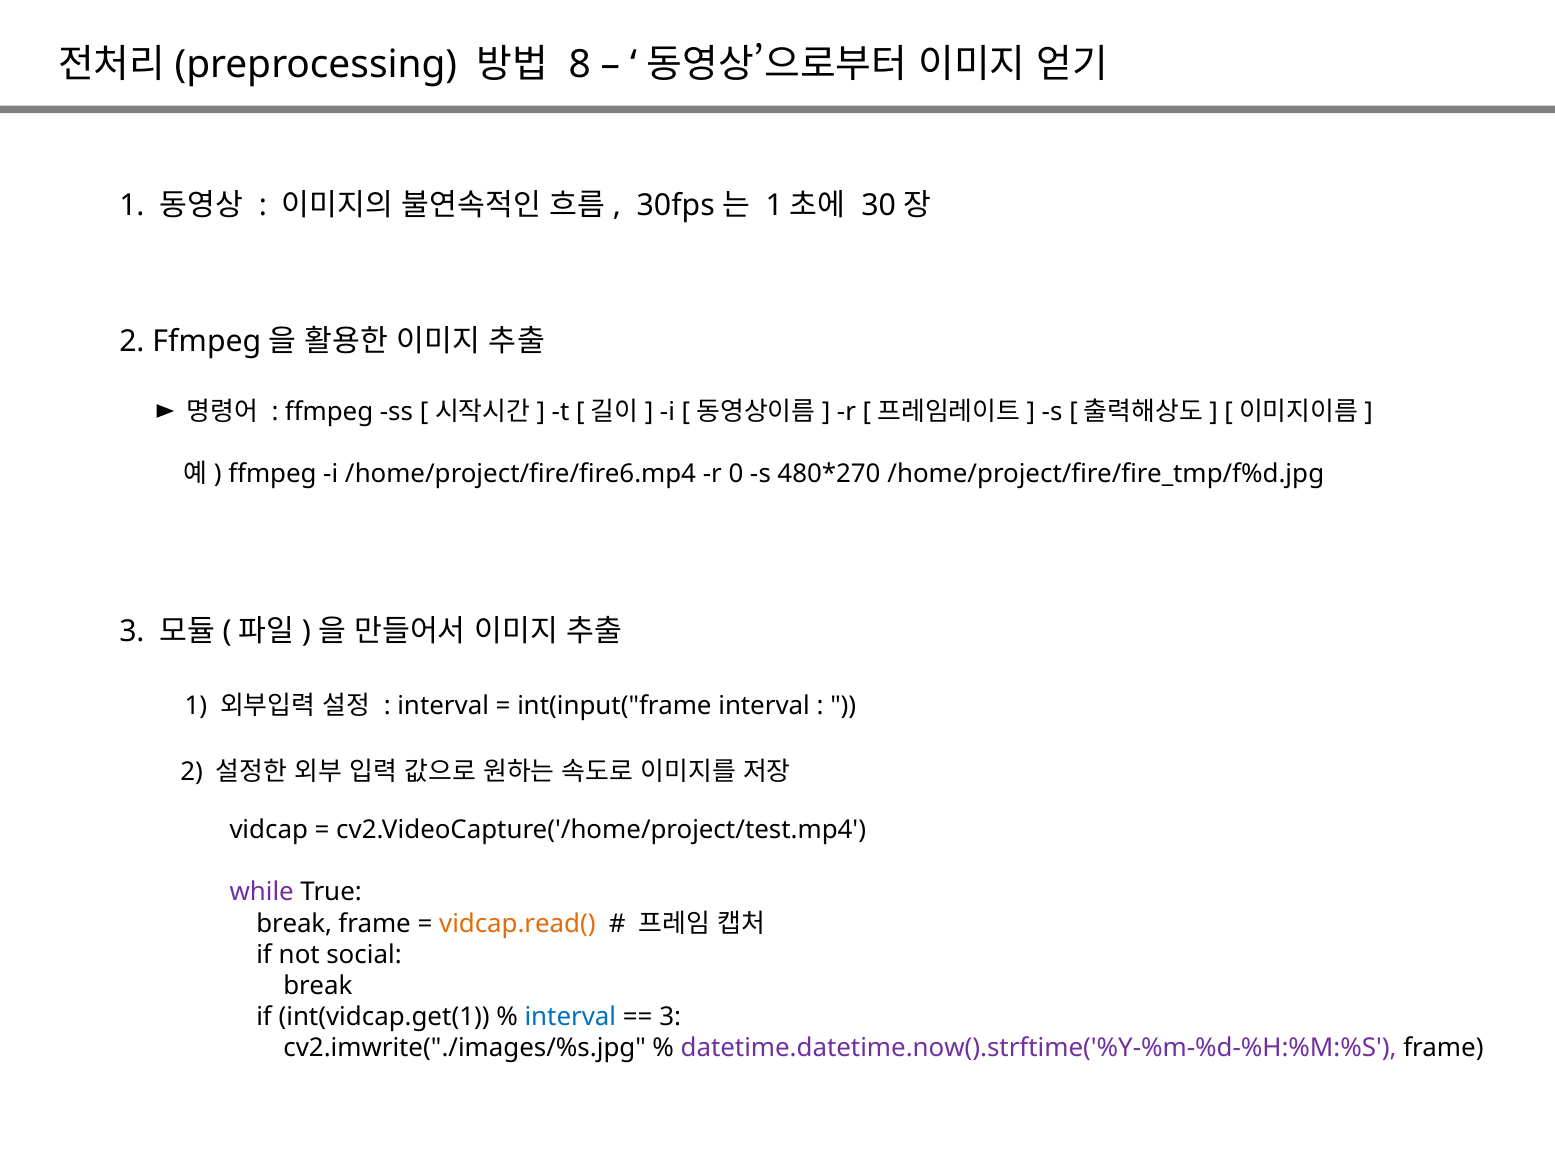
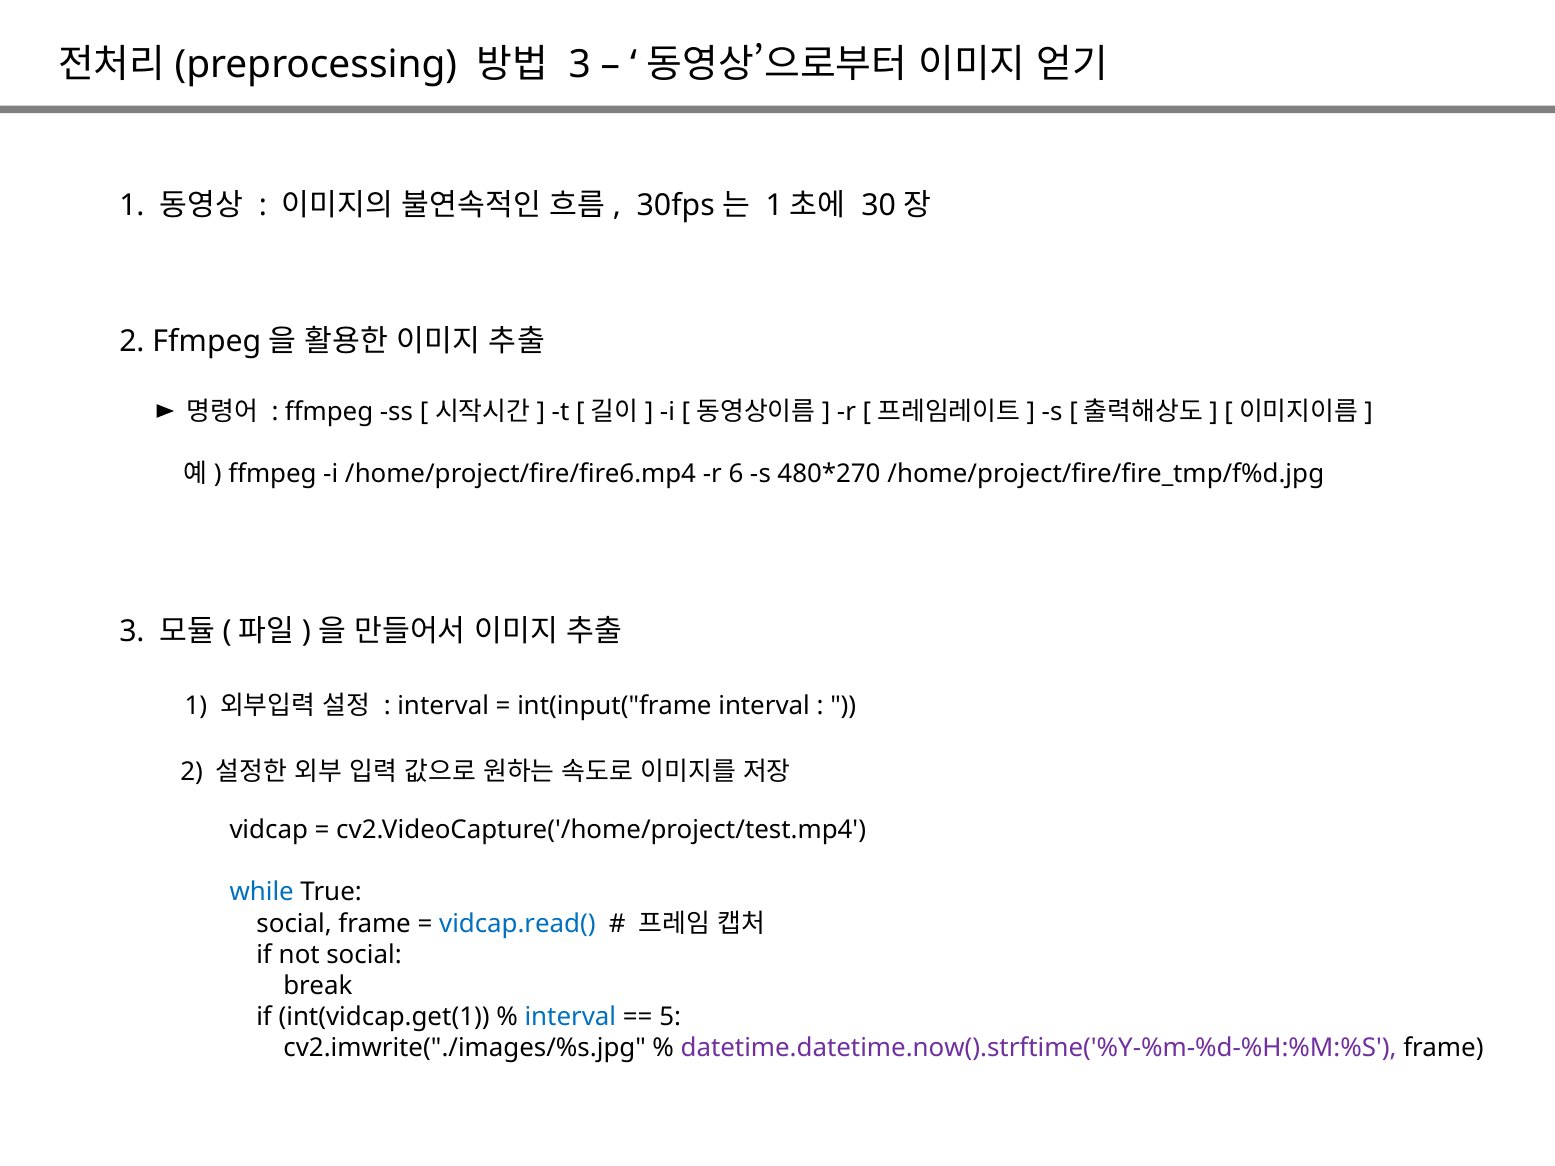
8 at (580, 65): 8 -> 3
0: 0 -> 6
while colour: purple -> blue
break at (294, 924): break -> social
vidcap.read( colour: orange -> blue
3 at (670, 1017): 3 -> 5
